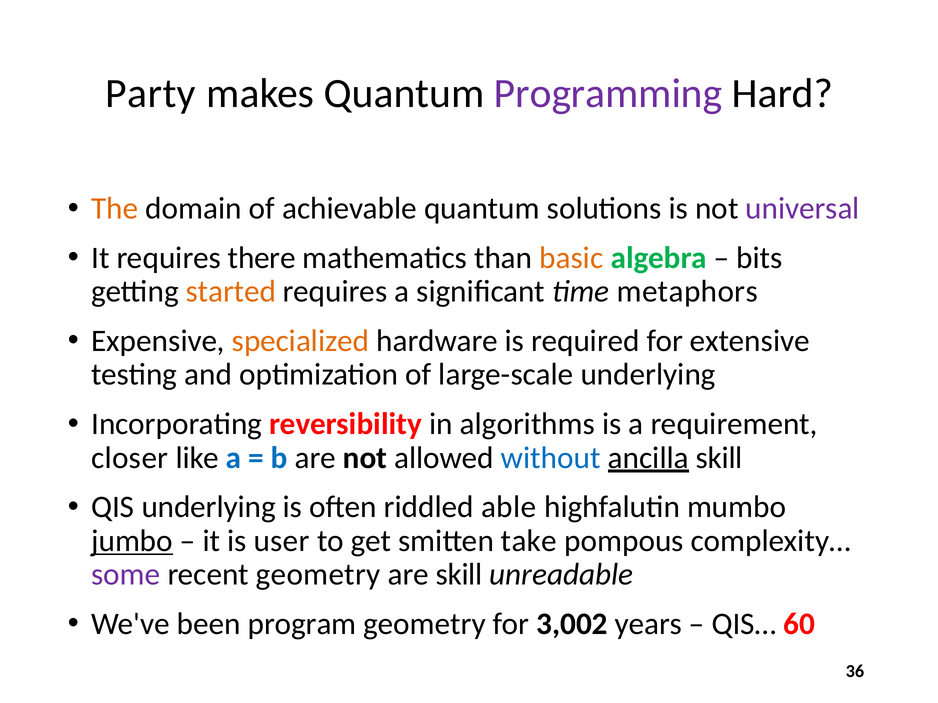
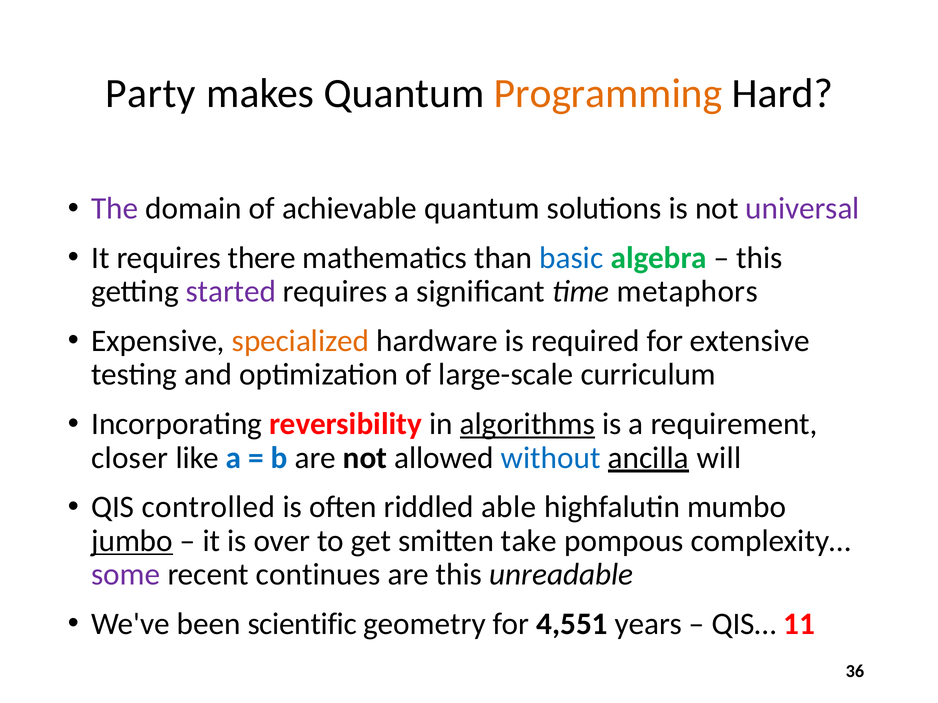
Programming colour: purple -> orange
The colour: orange -> purple
basic colour: orange -> blue
bits at (759, 258): bits -> this
started colour: orange -> purple
large-scale underlying: underlying -> curriculum
algorithms underline: none -> present
ancilla skill: skill -> will
QIS underlying: underlying -> controlled
user: user -> over
recent geometry: geometry -> continues
are skill: skill -> this
program: program -> scientific
3,002: 3,002 -> 4,551
60: 60 -> 11
